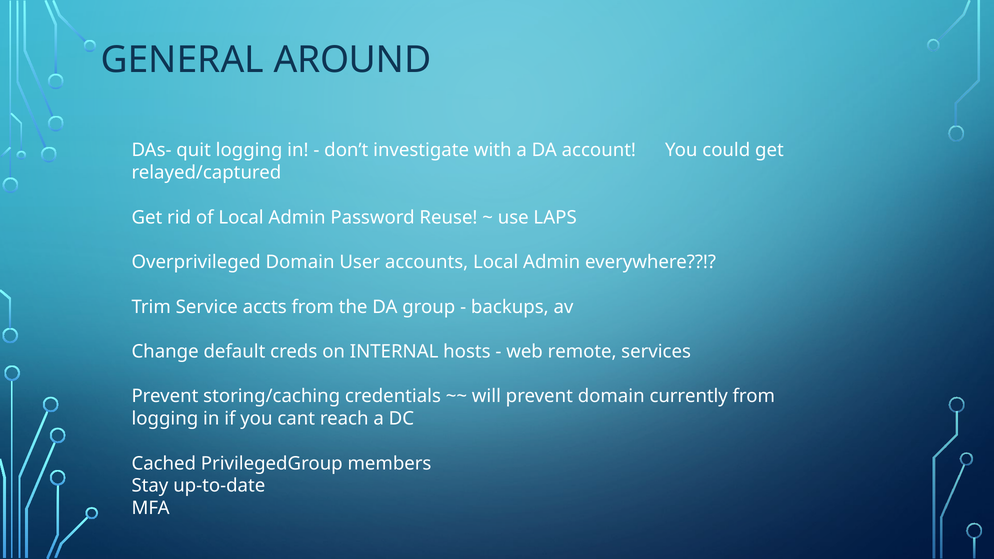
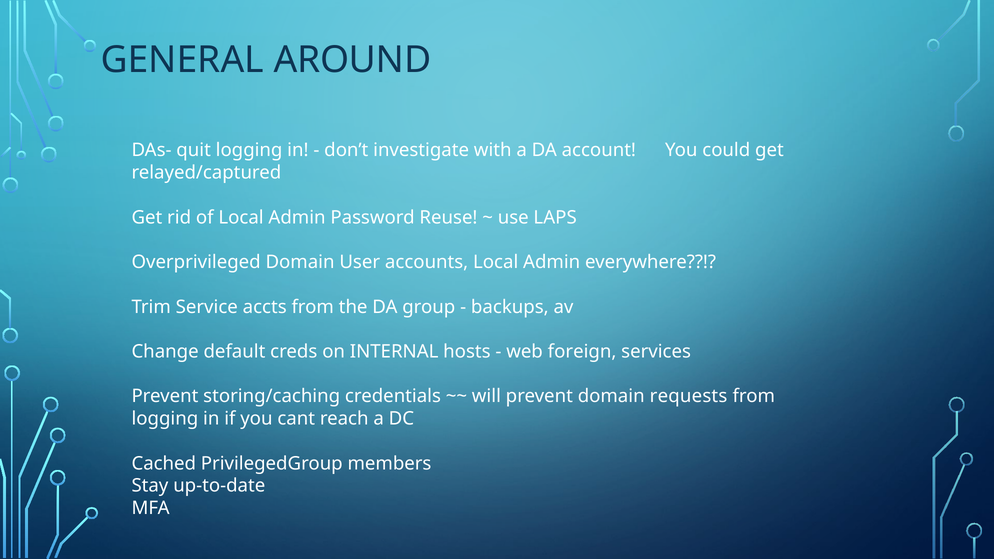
remote: remote -> foreign
currently: currently -> requests
